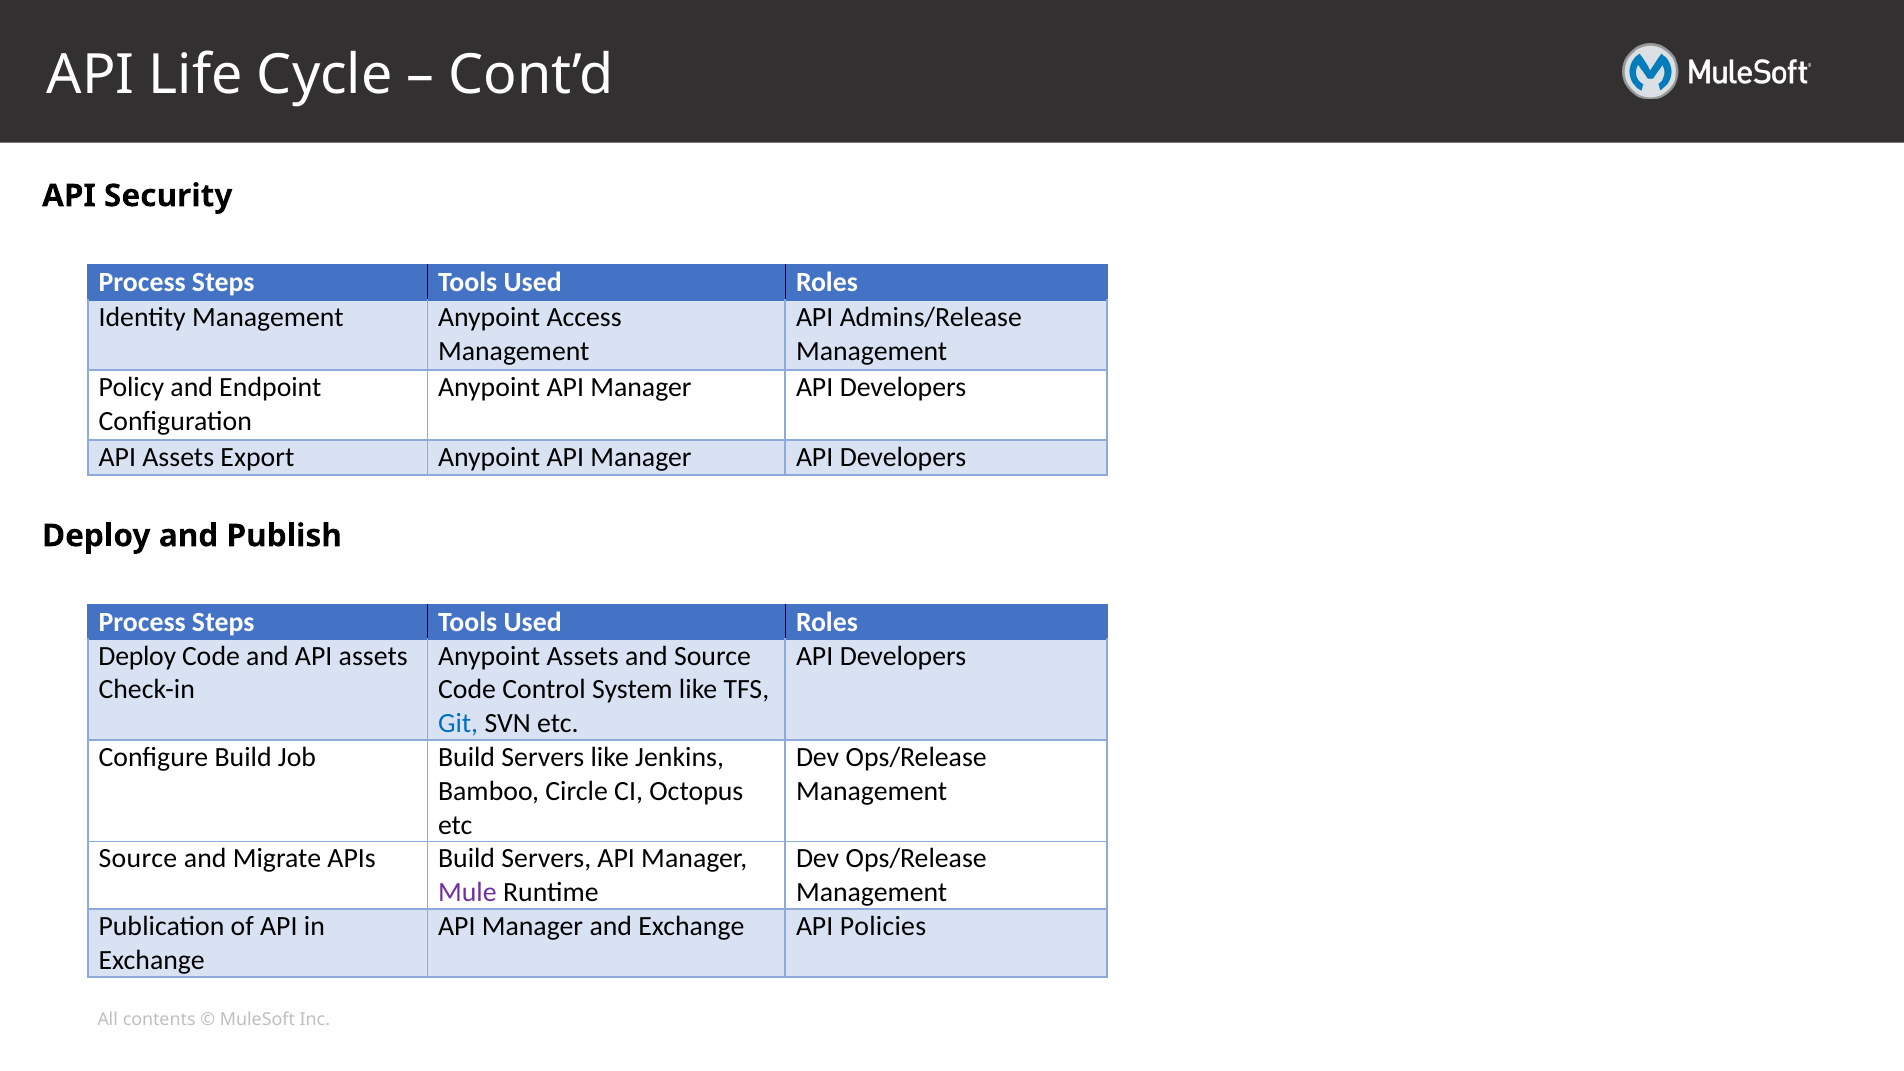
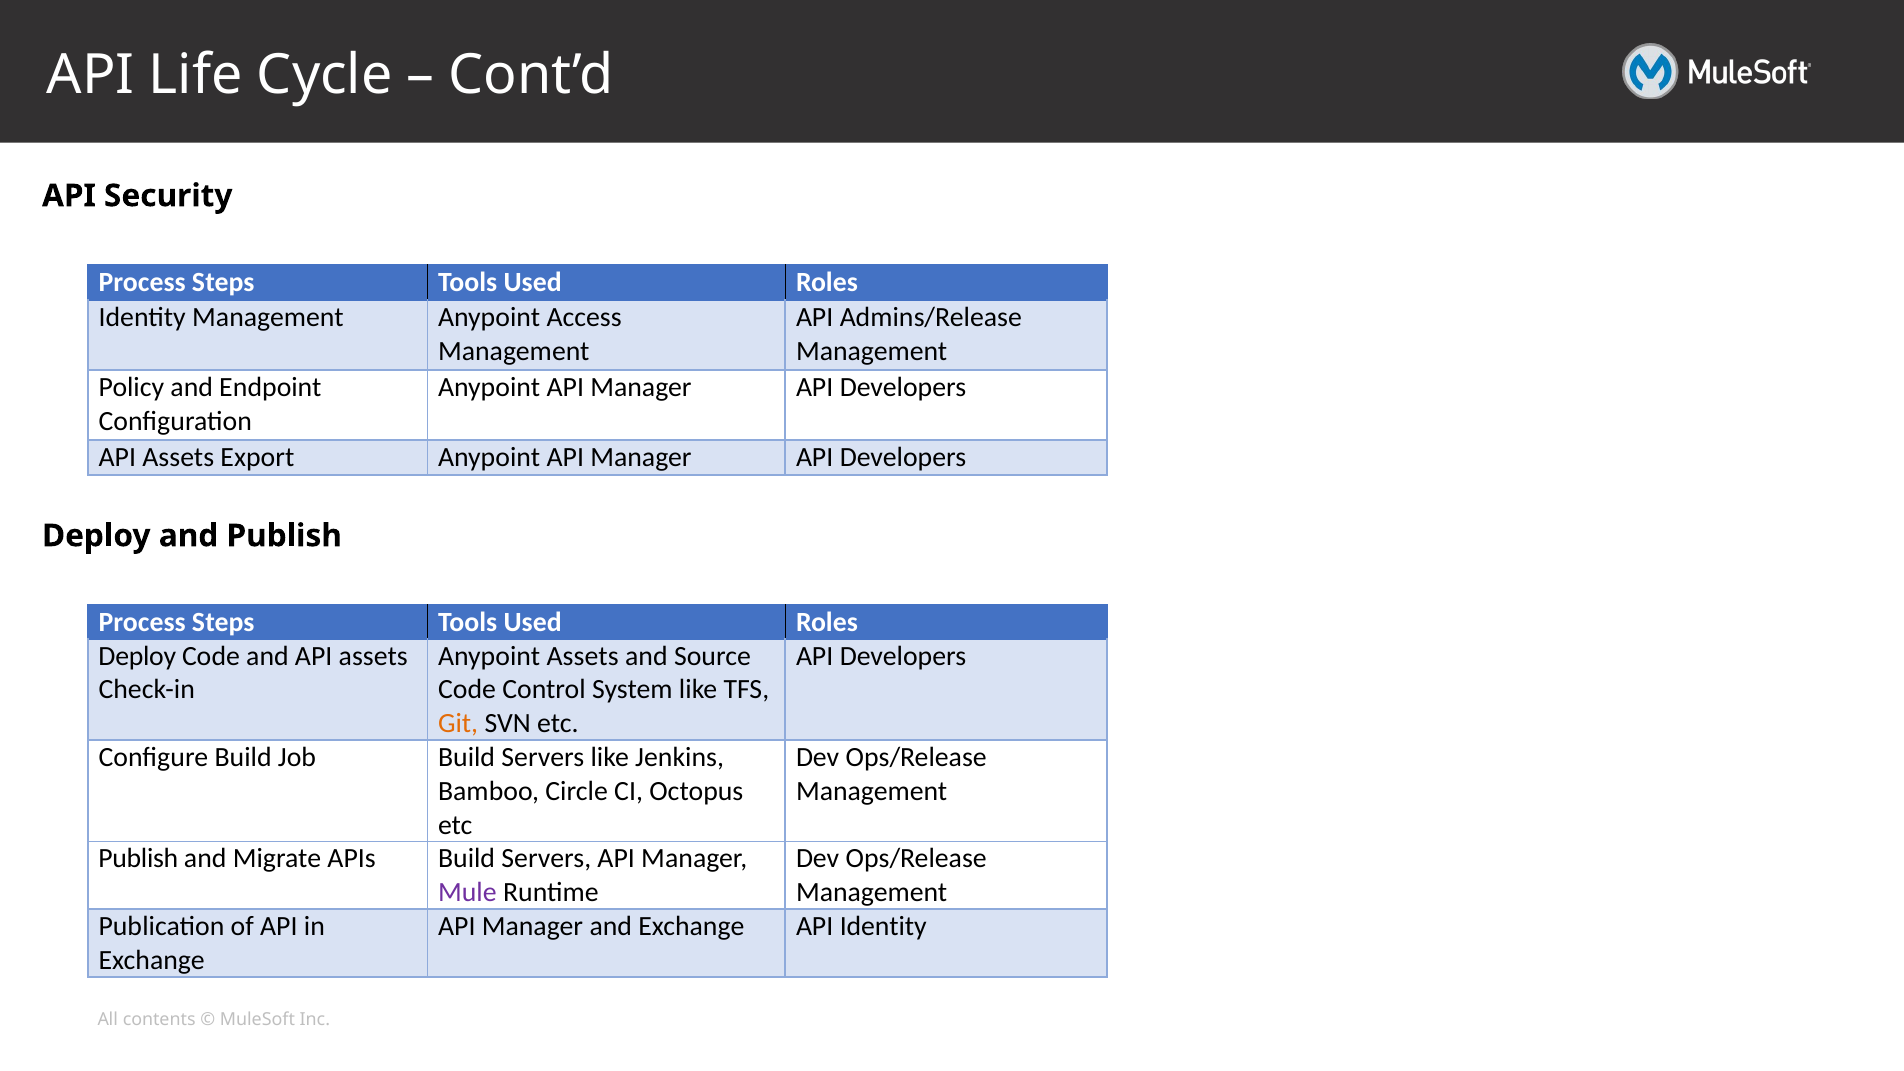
Git colour: blue -> orange
Source at (138, 859): Source -> Publish
API Policies: Policies -> Identity
